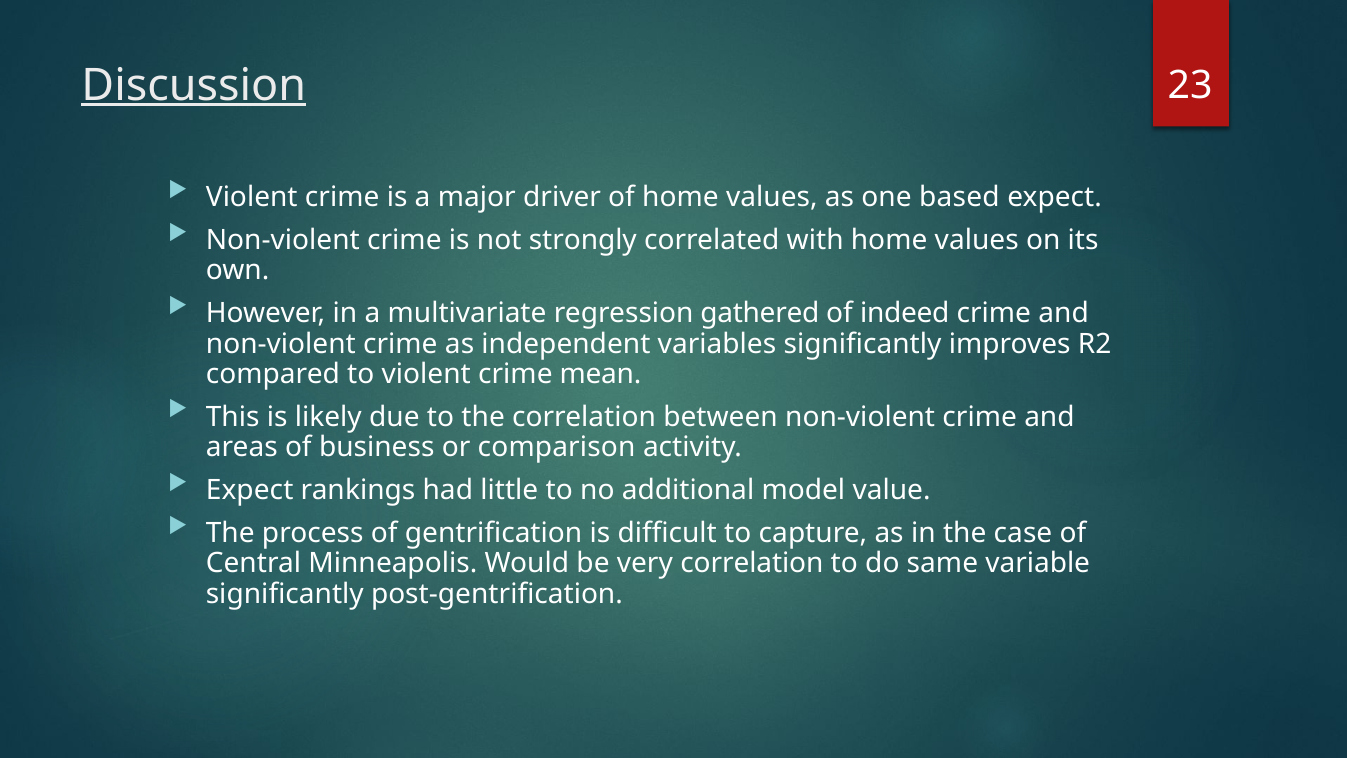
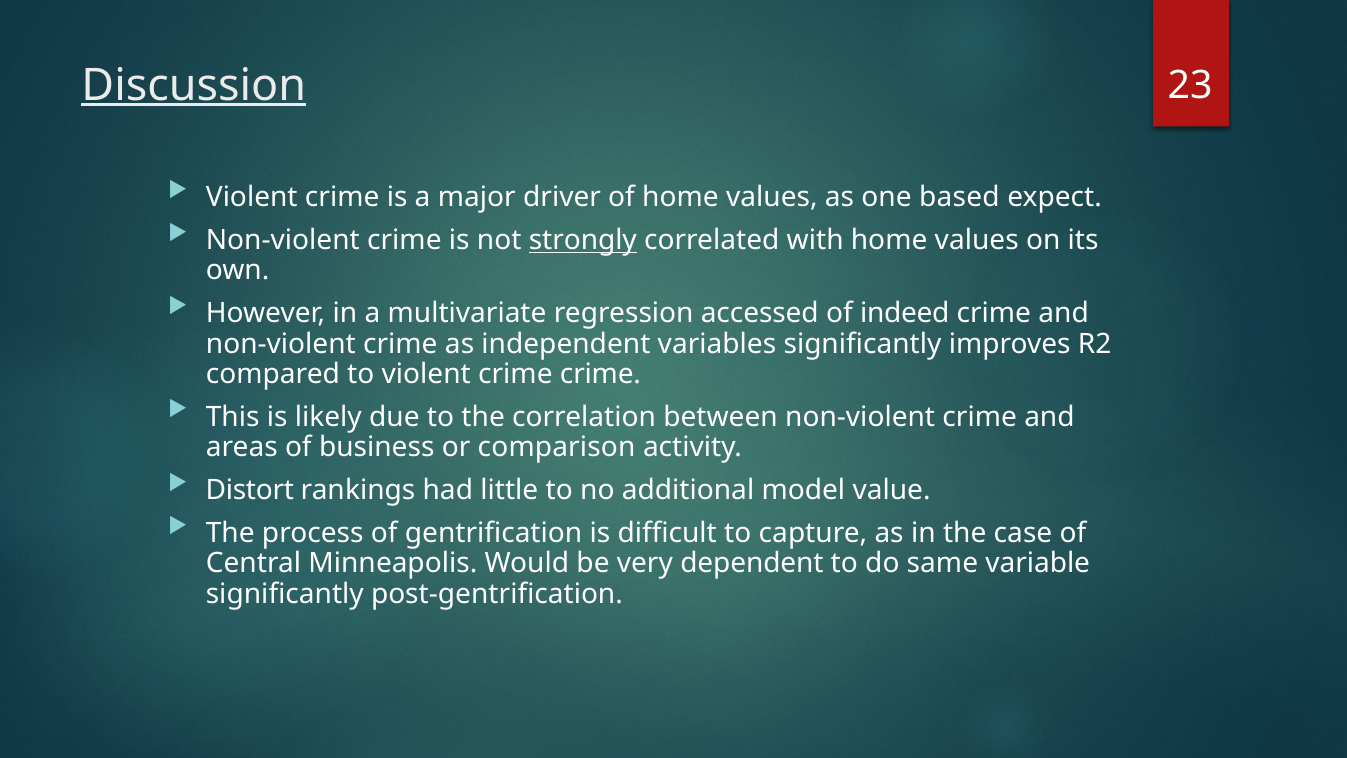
strongly underline: none -> present
gathered: gathered -> accessed
crime mean: mean -> crime
Expect at (250, 490): Expect -> Distort
very correlation: correlation -> dependent
